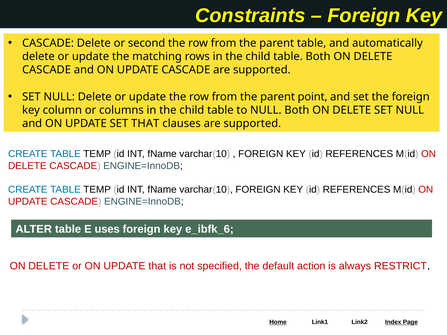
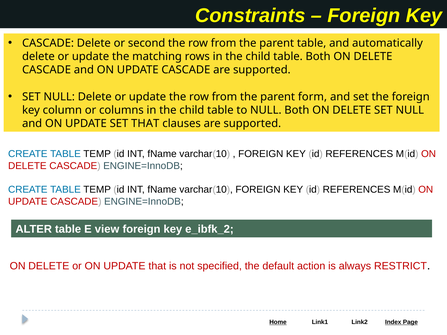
point: point -> form
uses: uses -> view
e_ibfk_6: e_ibfk_6 -> e_ibfk_2
